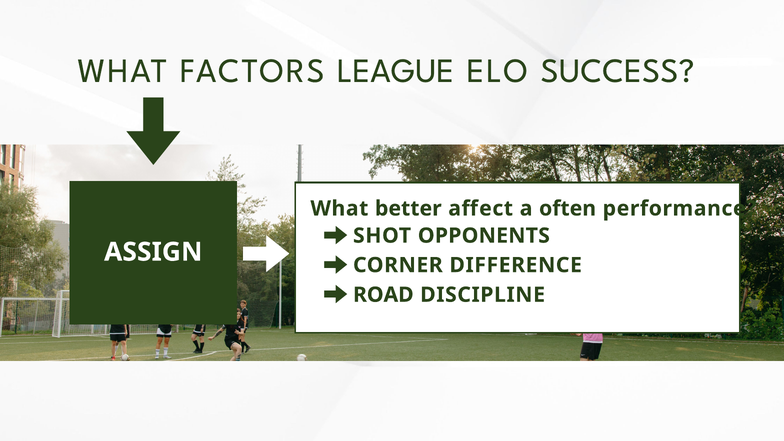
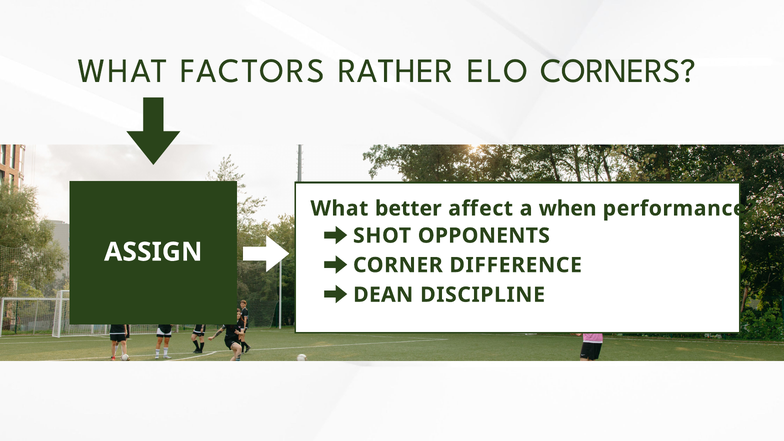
LEAGUE: LEAGUE -> RATHER
SUCCESS: SUCCESS -> CORNERS
often: often -> when
ROAD: ROAD -> DEAN
